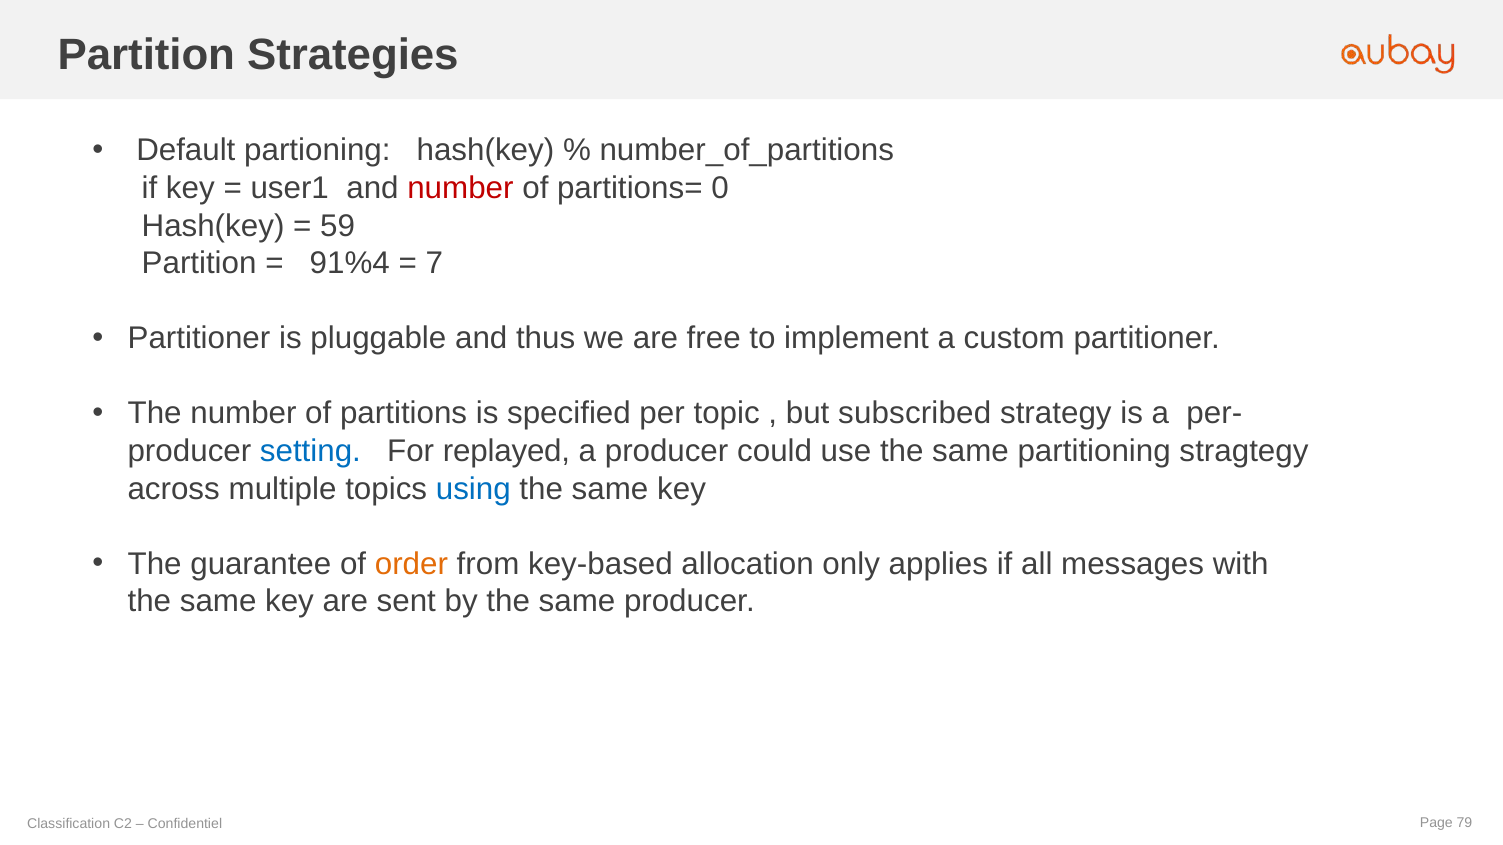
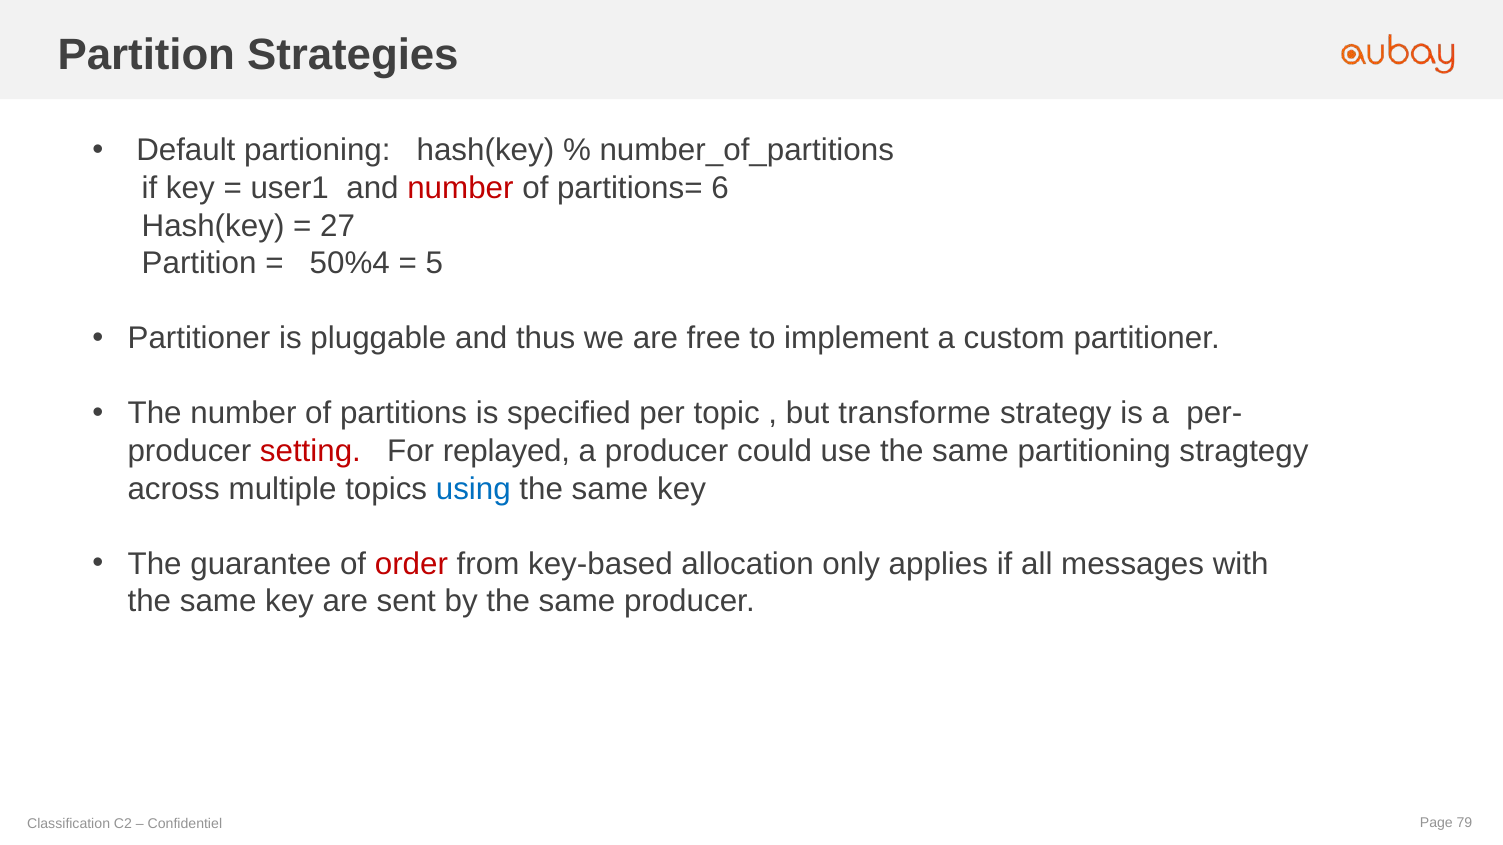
0: 0 -> 6
59: 59 -> 27
91%4: 91%4 -> 50%4
7: 7 -> 5
subscribed: subscribed -> transforme
setting colour: blue -> red
order colour: orange -> red
